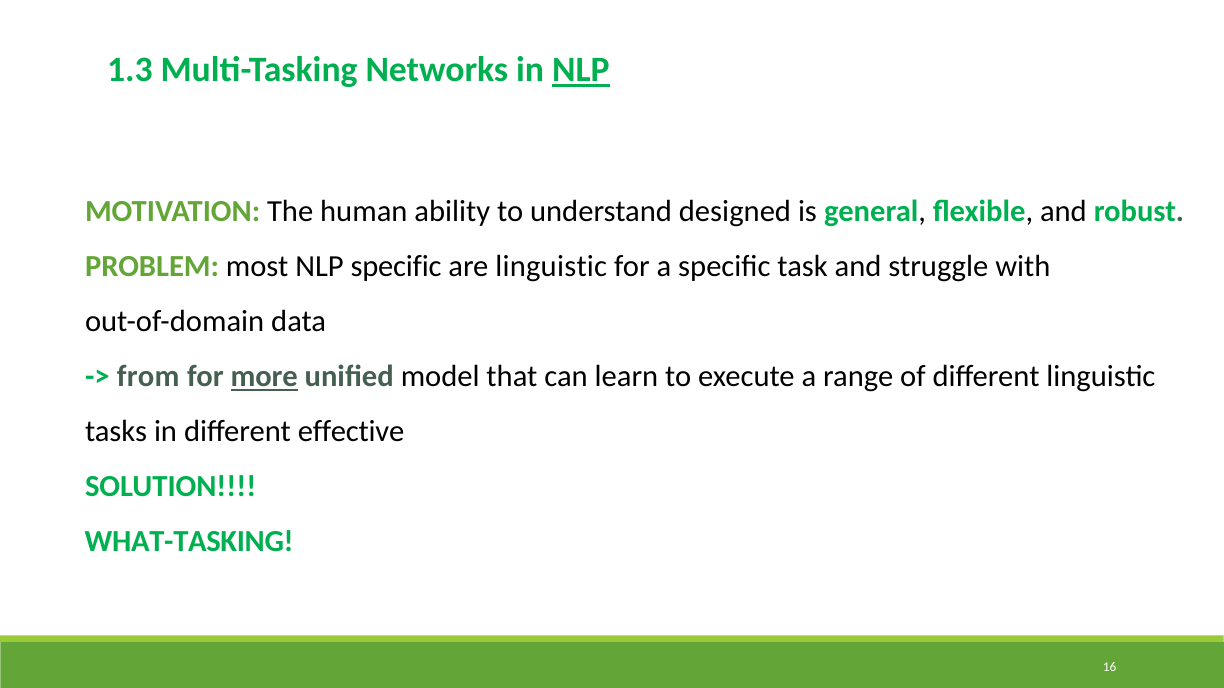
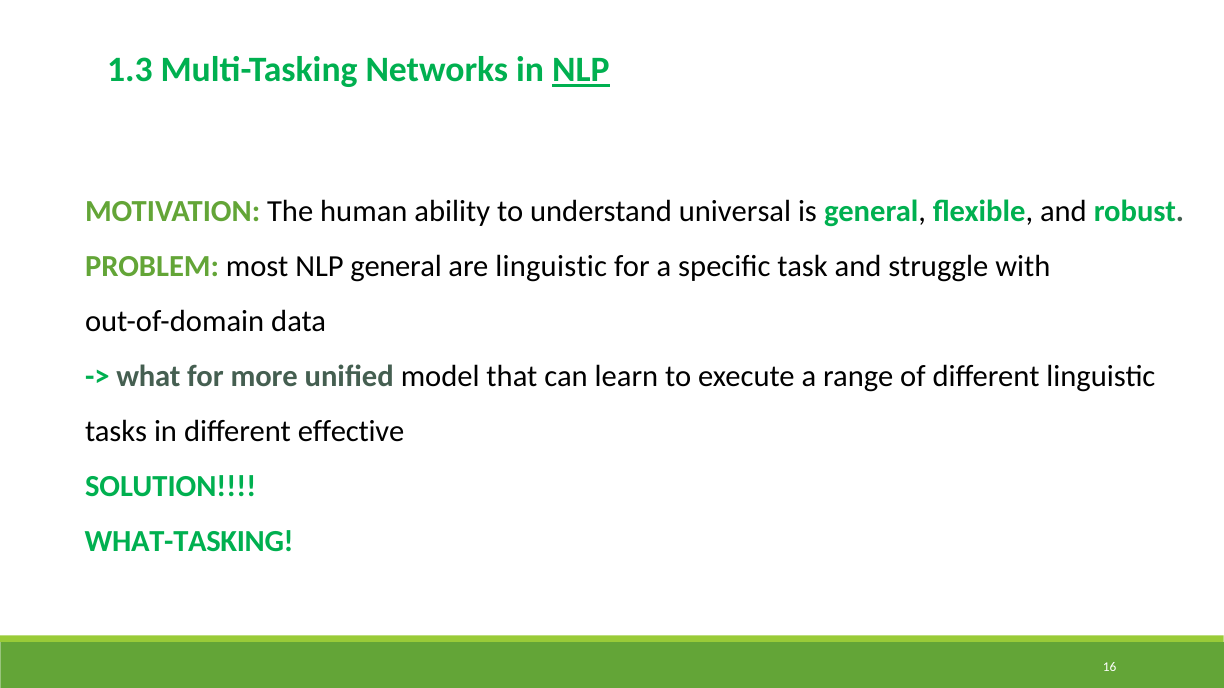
designed: designed -> universal
NLP specific: specific -> general
from: from -> what
more underline: present -> none
